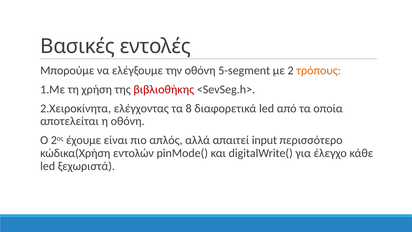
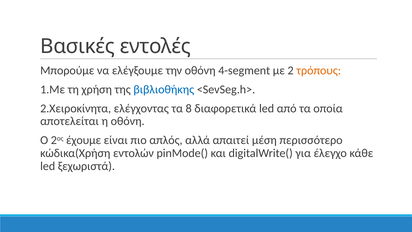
5-segment: 5-segment -> 4-segment
βιβλιοθήκης colour: red -> blue
input: input -> μέση
